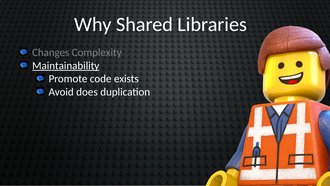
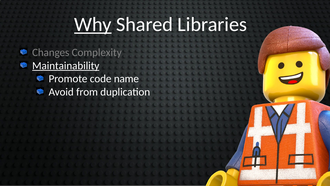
Why underline: none -> present
exists: exists -> name
does: does -> from
